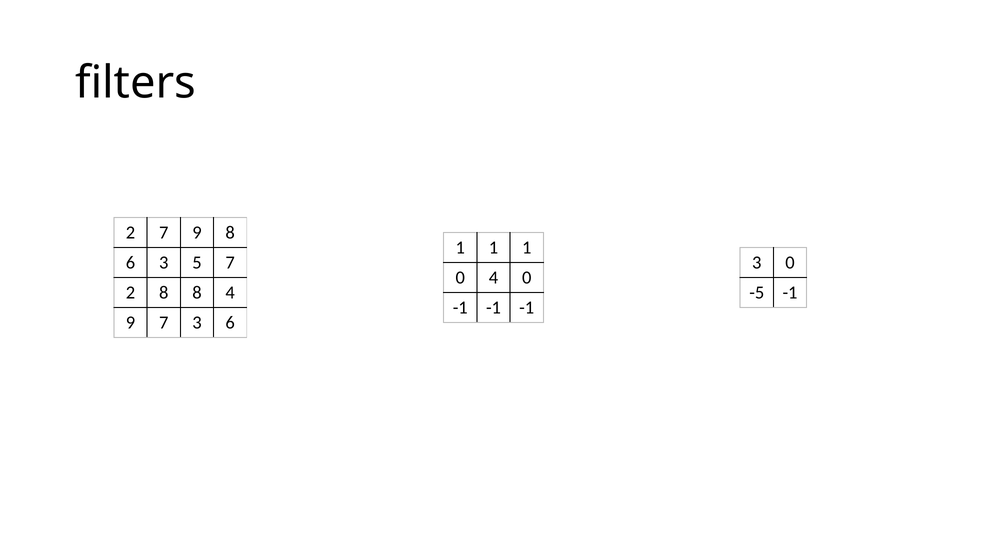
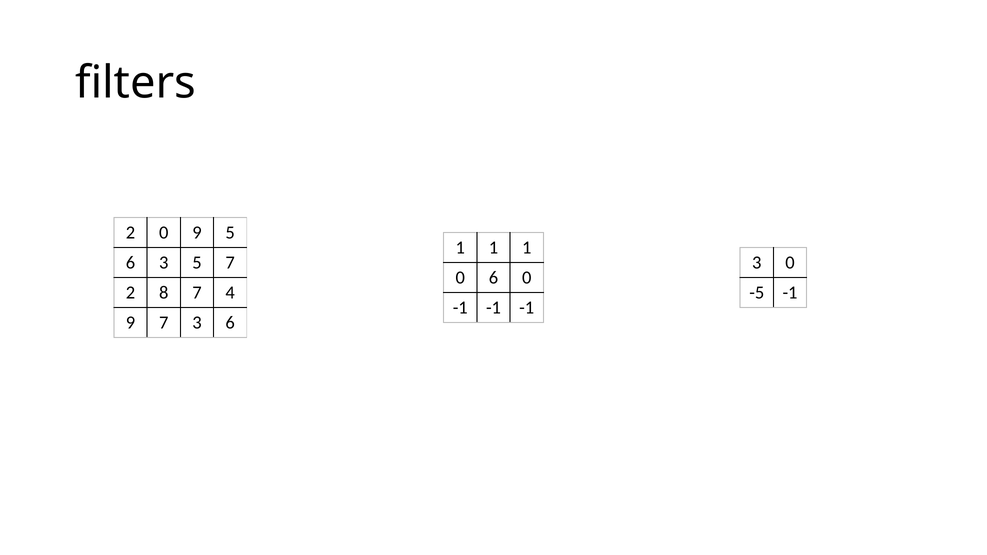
2 7: 7 -> 0
9 8: 8 -> 5
0 4: 4 -> 6
8 8: 8 -> 7
